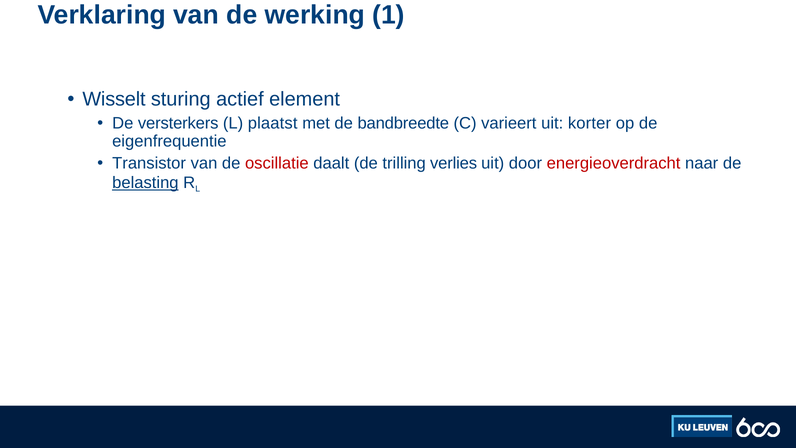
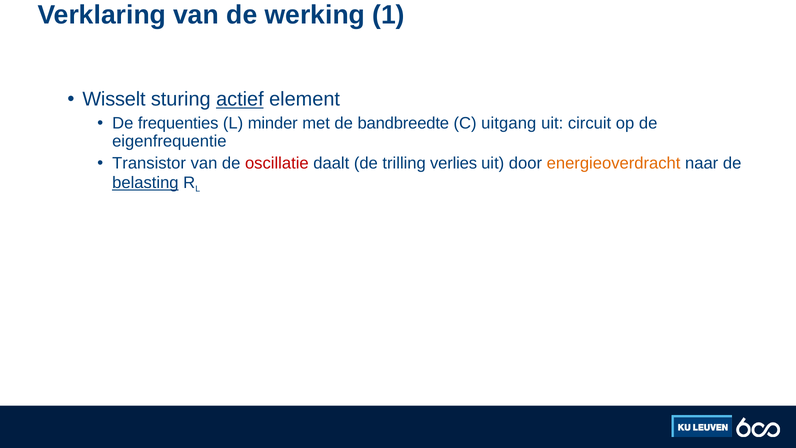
actief underline: none -> present
versterkers: versterkers -> frequenties
plaatst: plaatst -> minder
varieert: varieert -> uitgang
korter: korter -> circuit
energieoverdracht colour: red -> orange
